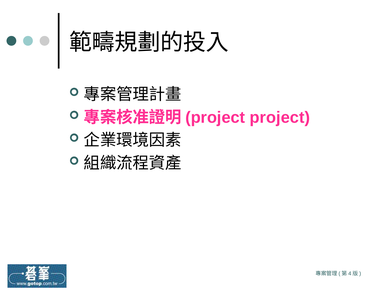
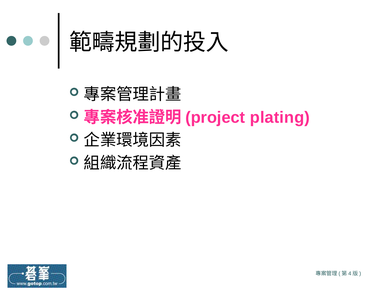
project at (280, 117): project -> plating
